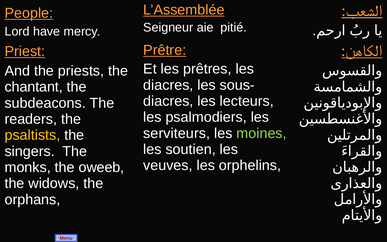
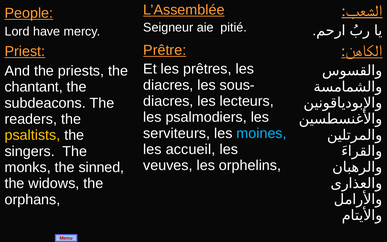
moines colour: light green -> light blue
soutien: soutien -> accueil
oweeb: oweeb -> sinned
